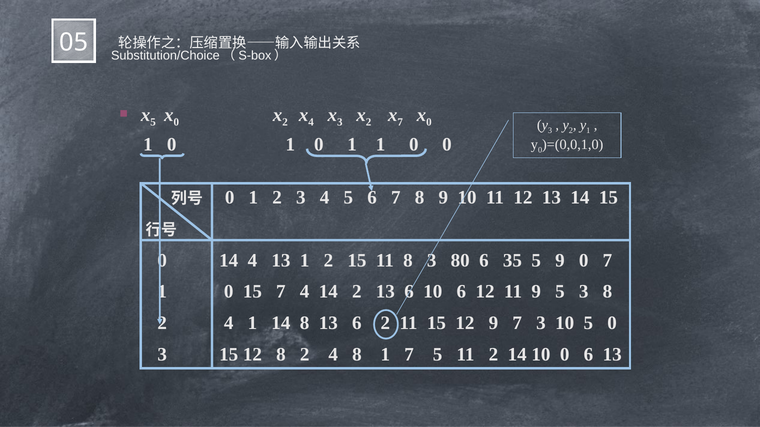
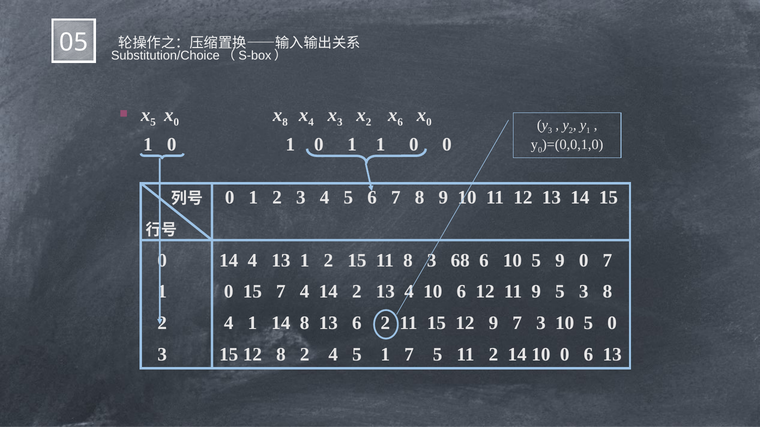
2 at (285, 122): 2 -> 8
7 at (400, 122): 7 -> 6
80: 80 -> 68
6 35: 35 -> 10
2 13 6: 6 -> 4
2 4 8: 8 -> 5
